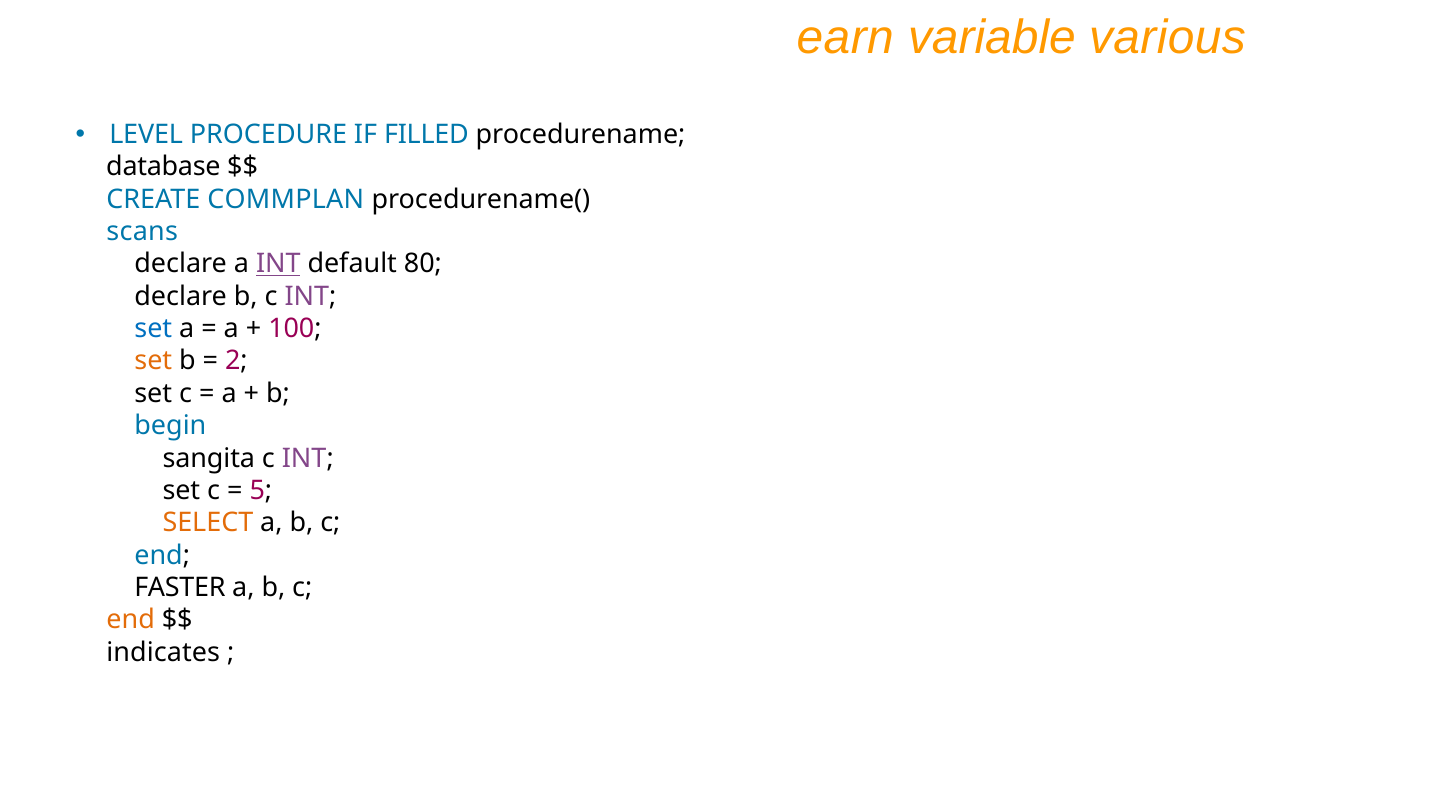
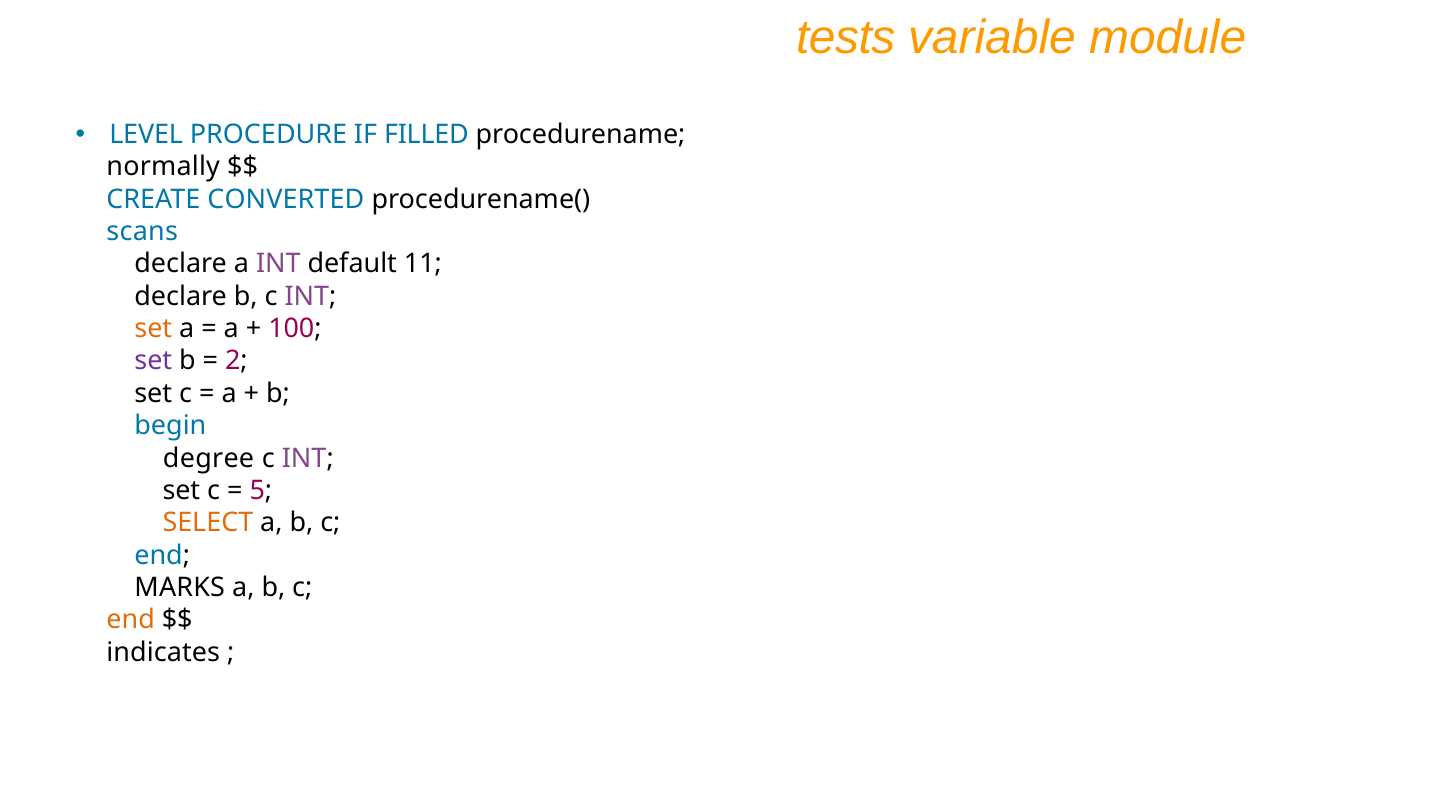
earn: earn -> tests
various: various -> module
database: database -> normally
COMMPLAN: COMMPLAN -> CONVERTED
INT at (278, 264) underline: present -> none
80: 80 -> 11
set at (153, 328) colour: blue -> orange
set at (153, 361) colour: orange -> purple
sangita: sangita -> degree
FASTER: FASTER -> MARKS
